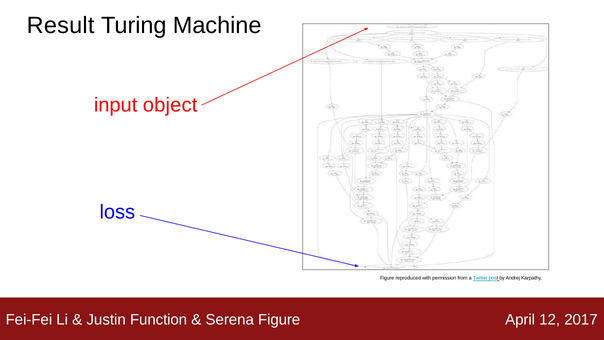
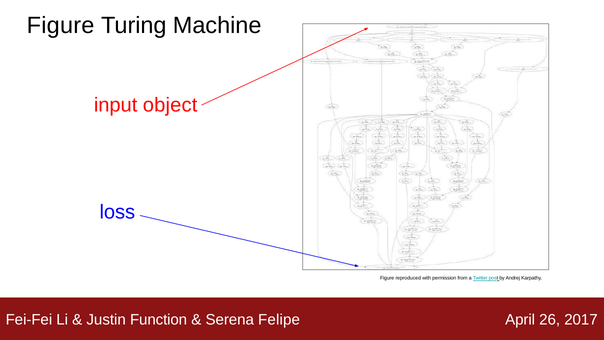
Result at (61, 25): Result -> Figure
Serena Figure: Figure -> Felipe
12: 12 -> 26
